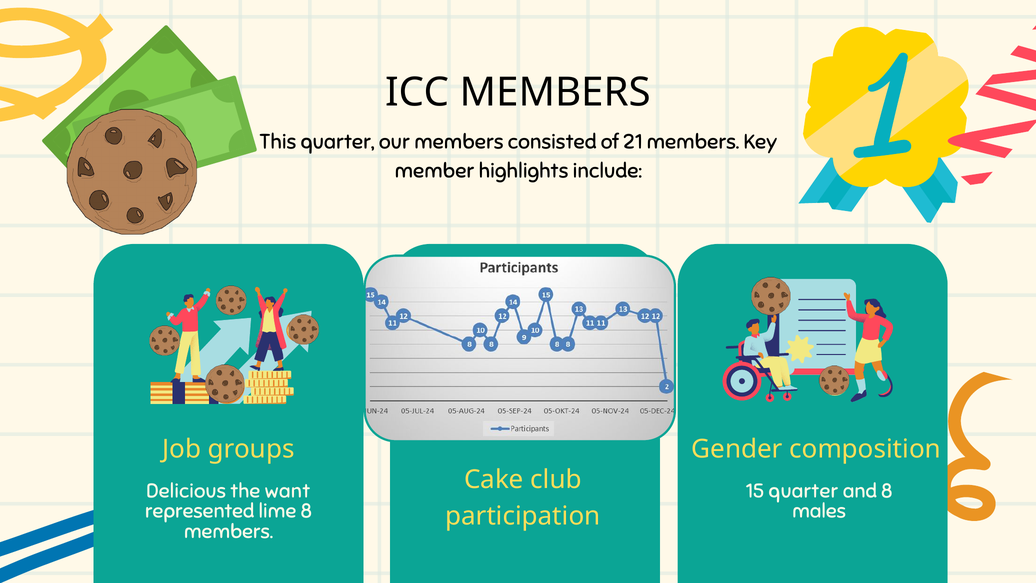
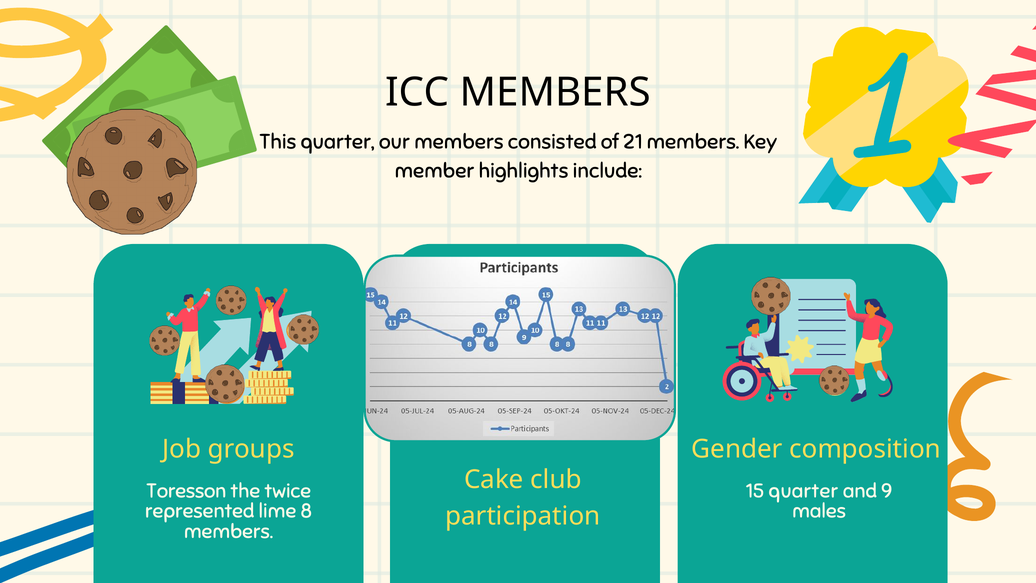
Delicious: Delicious -> Toresson
want: want -> twice
and 8: 8 -> 9
